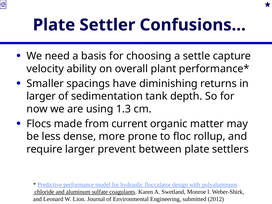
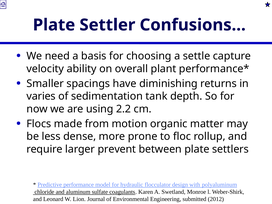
larger at (41, 96): larger -> varies
1.3: 1.3 -> 2.2
current: current -> motion
